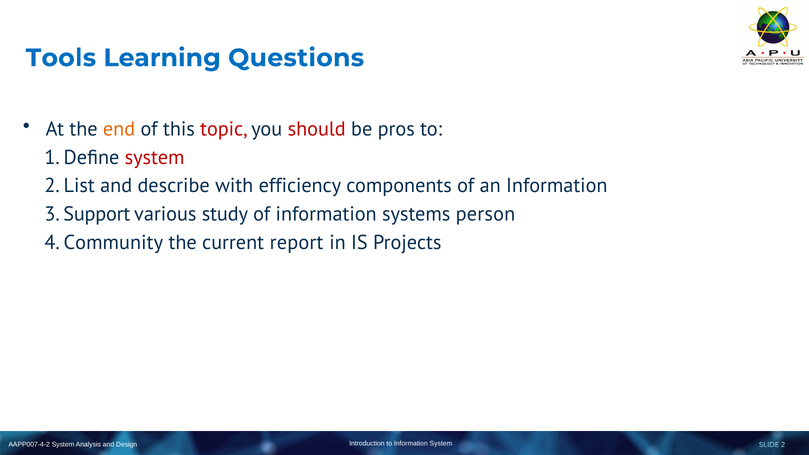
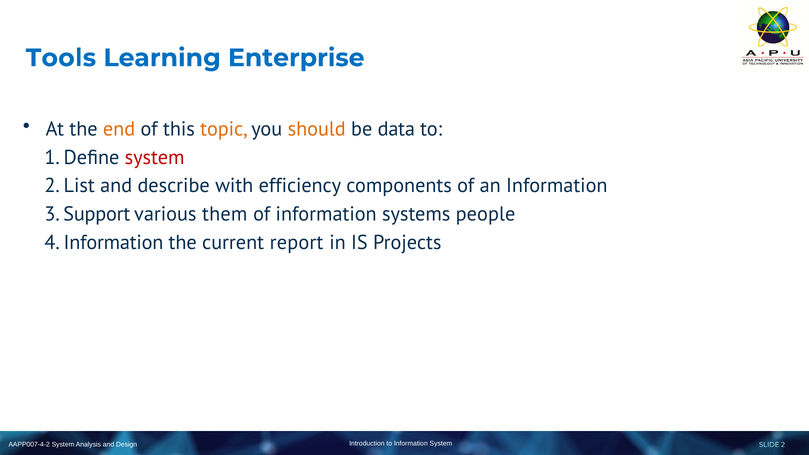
Questions: Questions -> Enterprise
topic colour: red -> orange
should colour: red -> orange
pros: pros -> data
study: study -> them
person: person -> people
4 Community: Community -> Information
